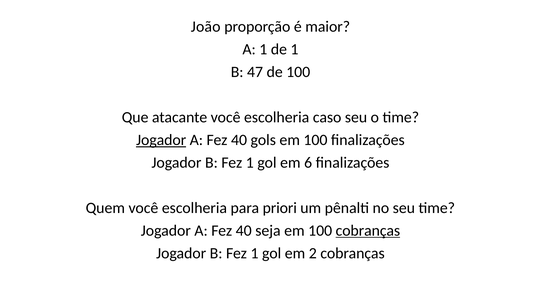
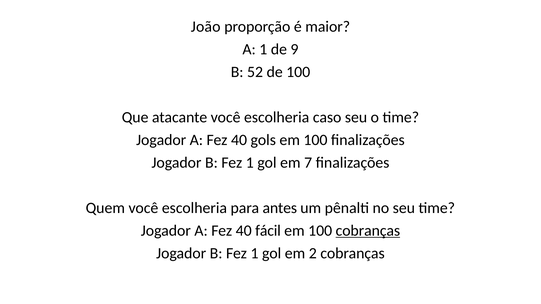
de 1: 1 -> 9
47: 47 -> 52
Jogador at (161, 140) underline: present -> none
6: 6 -> 7
priori: priori -> antes
seja: seja -> fácil
